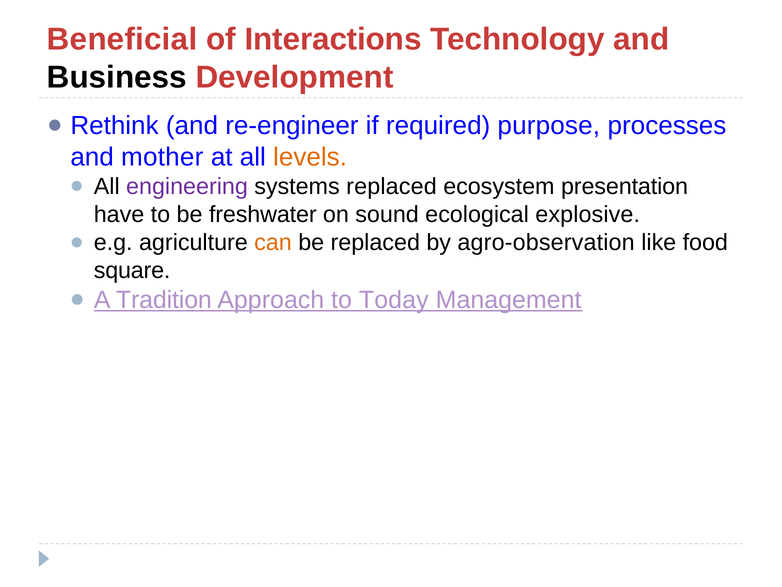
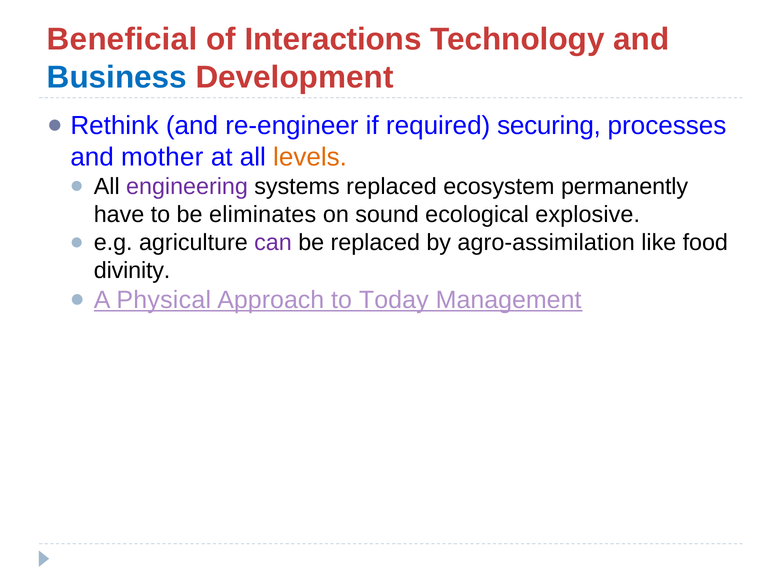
Business colour: black -> blue
purpose: purpose -> securing
presentation: presentation -> permanently
freshwater: freshwater -> eliminates
can colour: orange -> purple
agro-observation: agro-observation -> agro-assimilation
square: square -> divinity
Tradition: Tradition -> Physical
